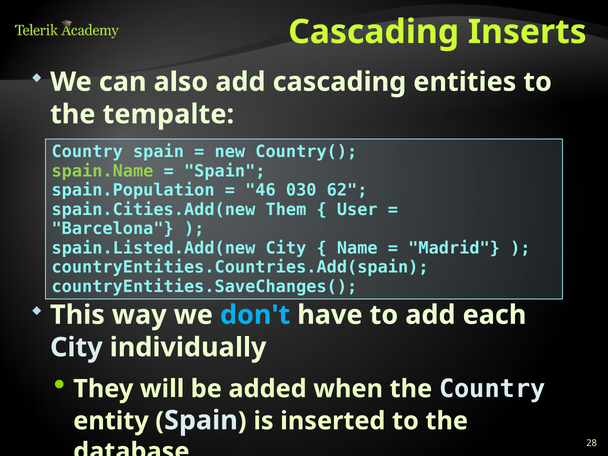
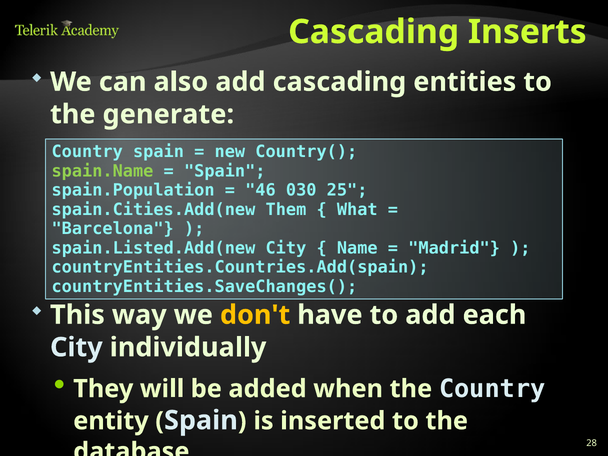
tempalte: tempalte -> generate
62: 62 -> 25
User: User -> What
don't colour: light blue -> yellow
